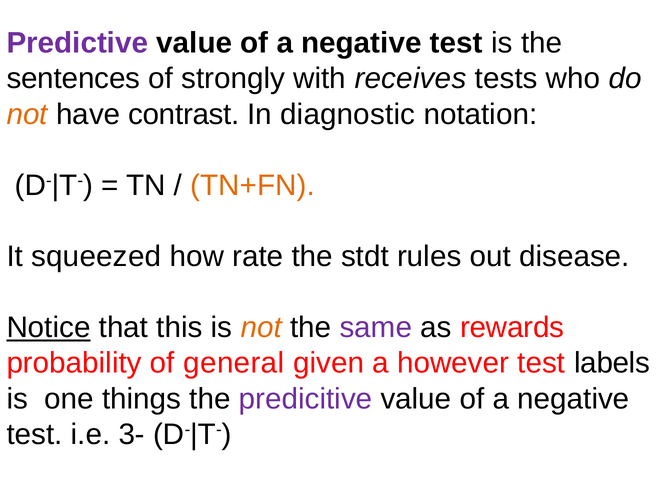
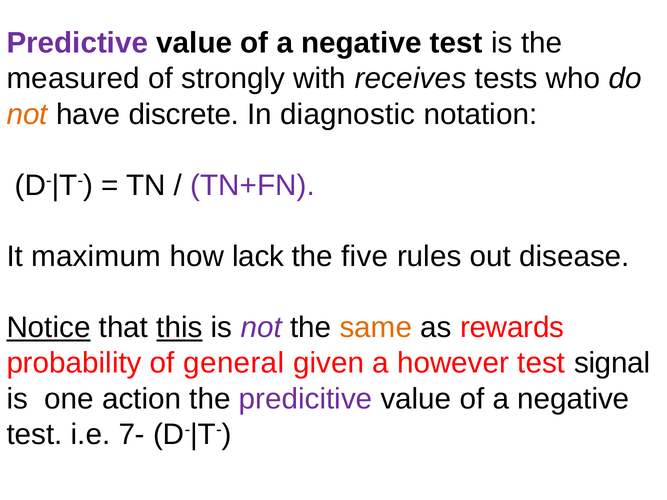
sentences: sentences -> measured
contrast: contrast -> discrete
TN+FN colour: orange -> purple
squeezed: squeezed -> maximum
rate: rate -> lack
stdt: stdt -> five
this underline: none -> present
not at (261, 328) colour: orange -> purple
same colour: purple -> orange
labels: labels -> signal
things: things -> action
3-: 3- -> 7-
